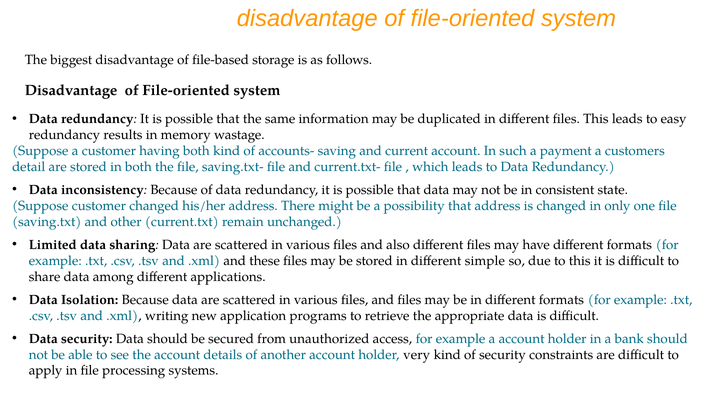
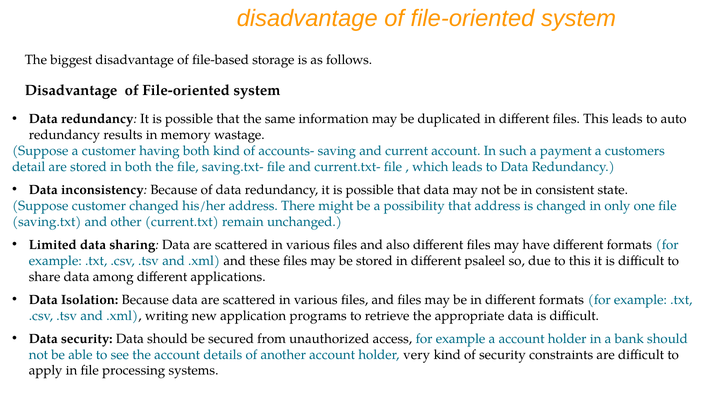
easy: easy -> auto
simple: simple -> psaleel
